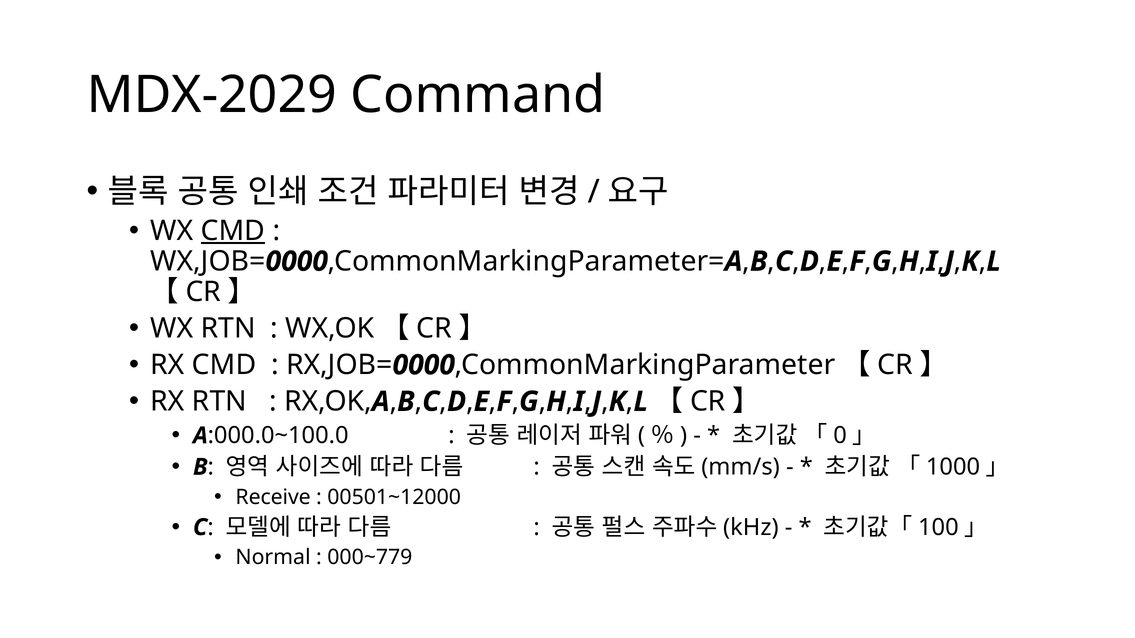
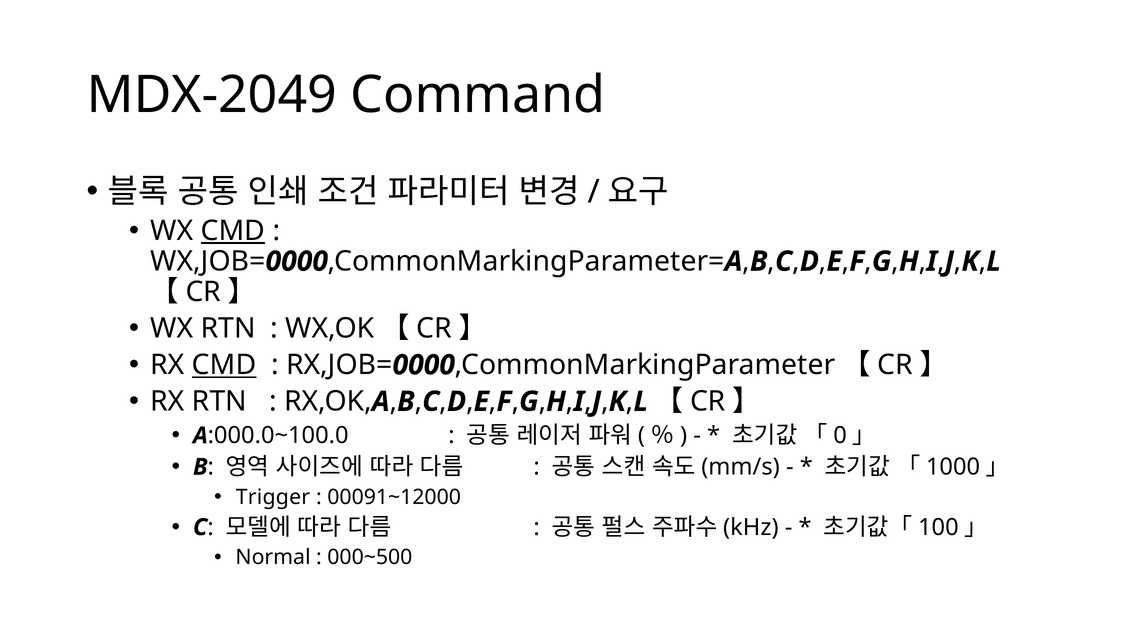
MDX-2029: MDX-2029 -> MDX-2049
CMD at (224, 365) underline: none -> present
Receive: Receive -> Trigger
00501~12000: 00501~12000 -> 00091~12000
000~779: 000~779 -> 000~500
